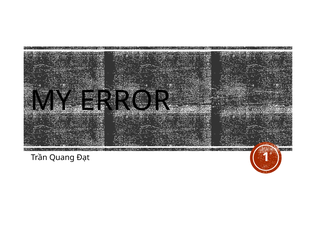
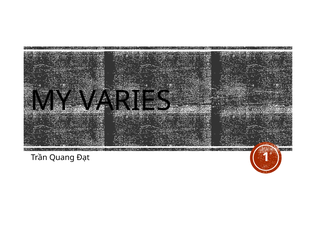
ERROR: ERROR -> VARIES
